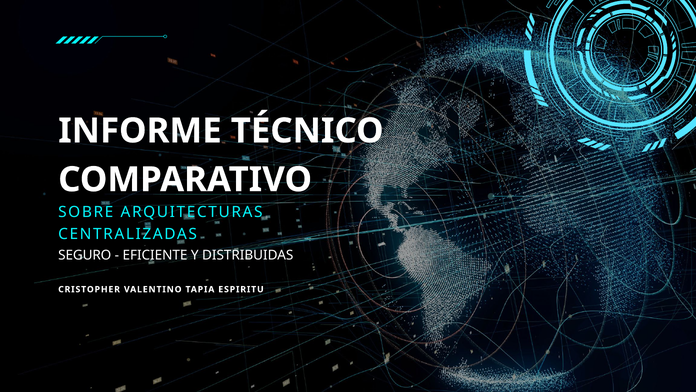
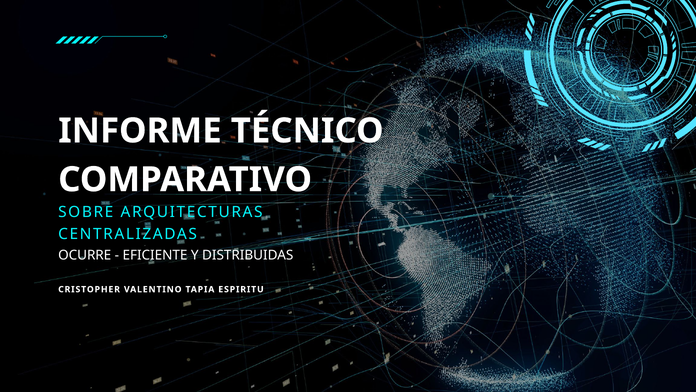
SEGURO: SEGURO -> OCURRE
